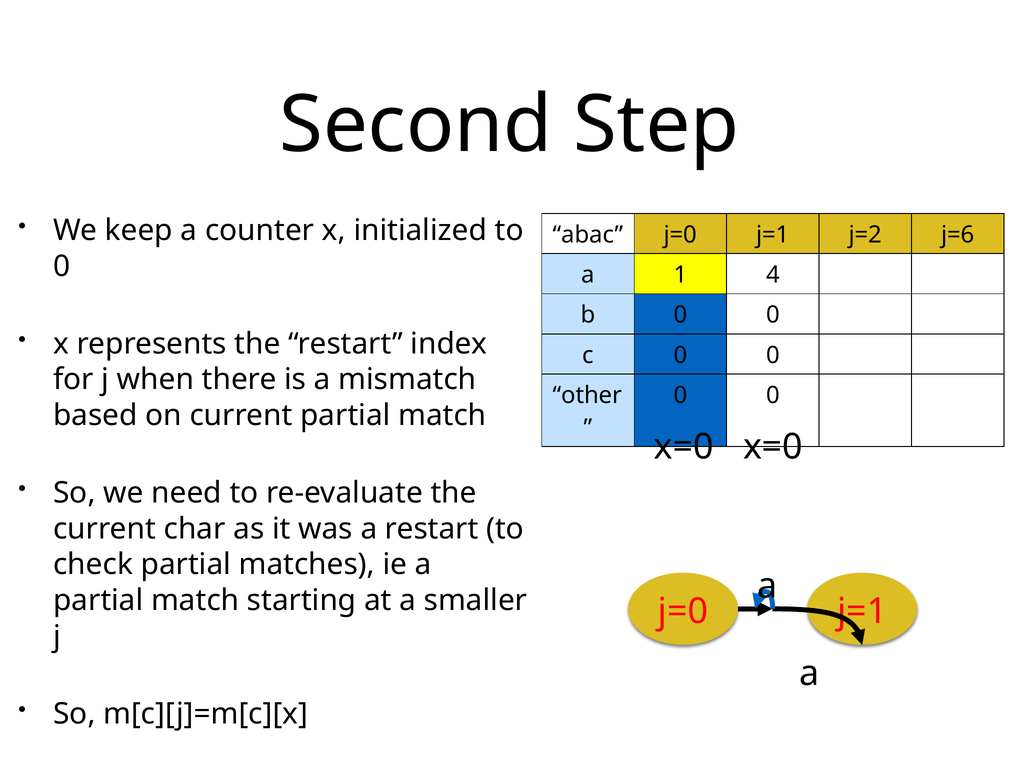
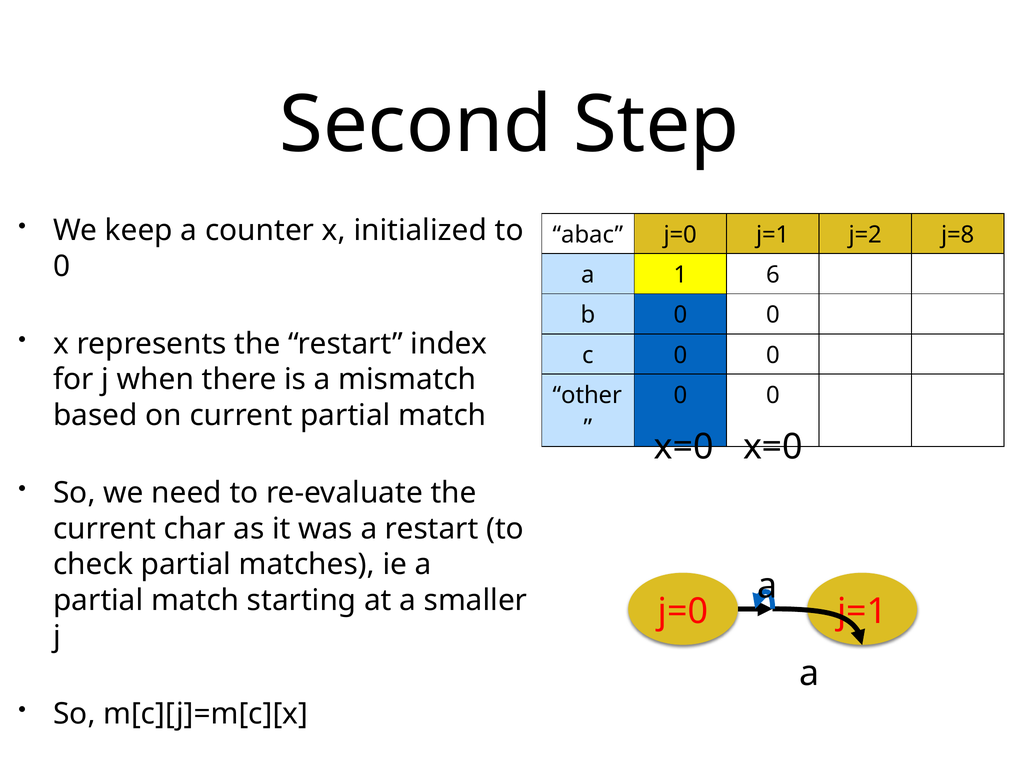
j=6: j=6 -> j=8
4: 4 -> 6
